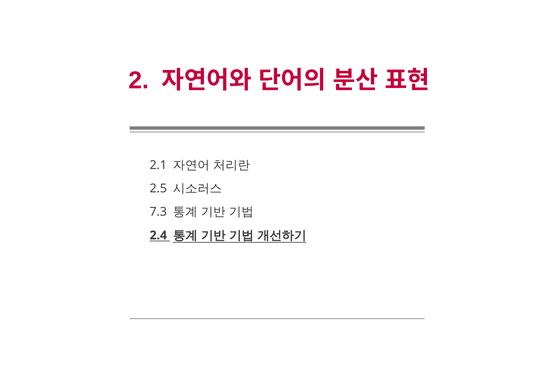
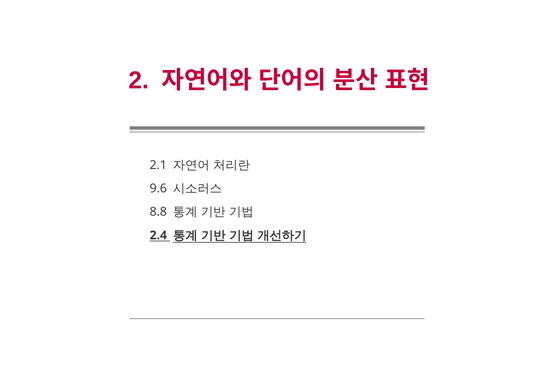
2.5: 2.5 -> 9.6
7.3: 7.3 -> 8.8
